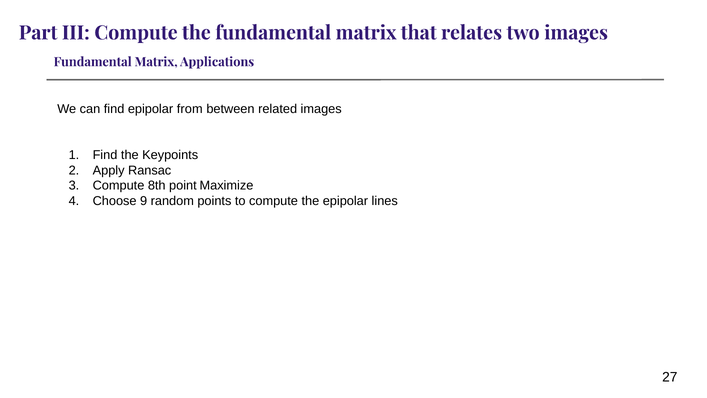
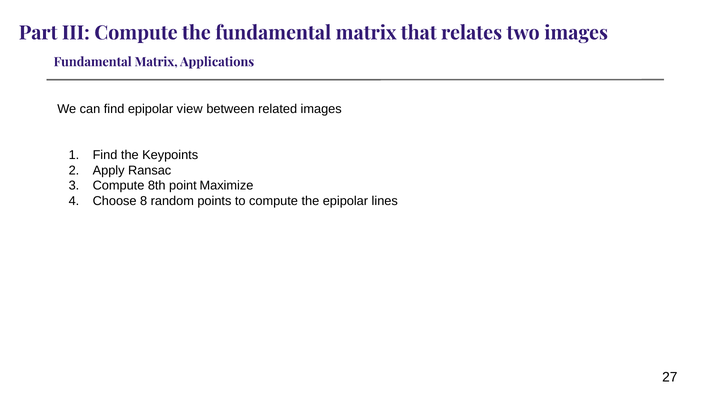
from: from -> view
9: 9 -> 8
